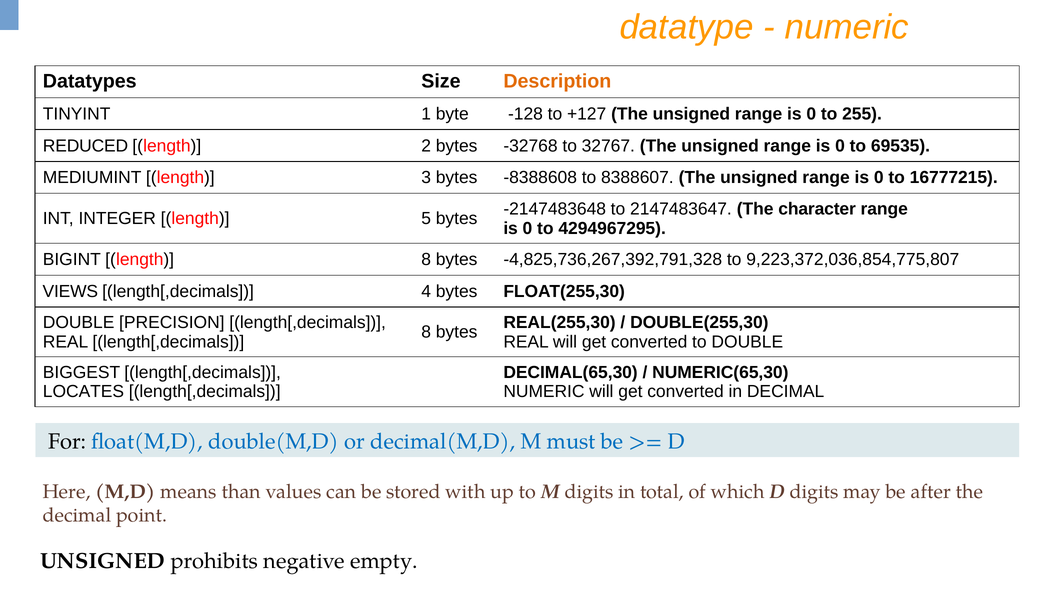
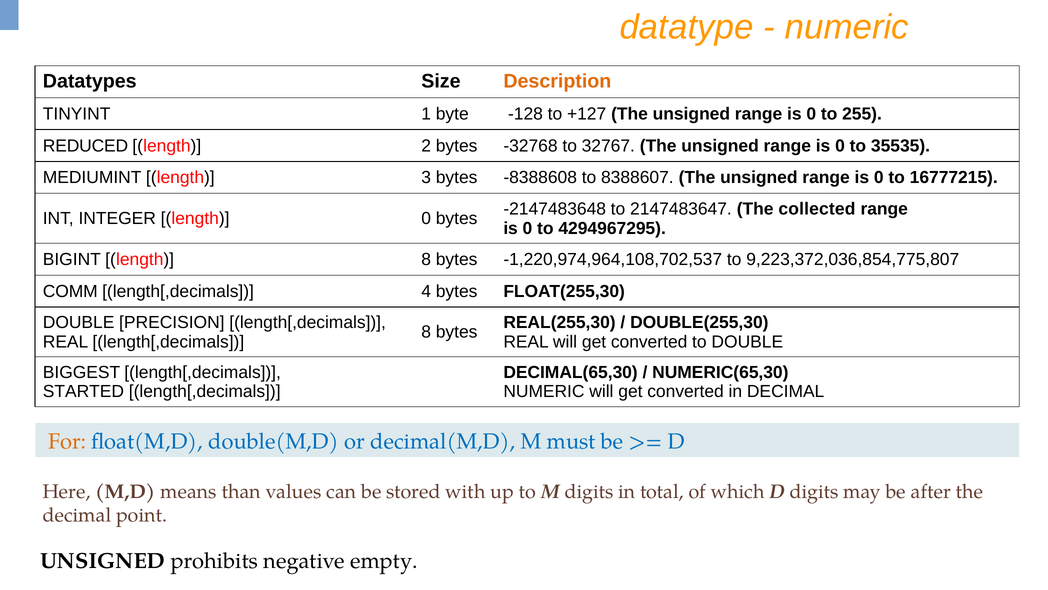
69535: 69535 -> 35535
character: character -> collected
length 5: 5 -> 0
-4,825,736,267,392,791,328: -4,825,736,267,392,791,328 -> -1,220,974,964,108,702,537
VIEWS: VIEWS -> COMM
LOCATES: LOCATES -> STARTED
For colour: black -> orange
